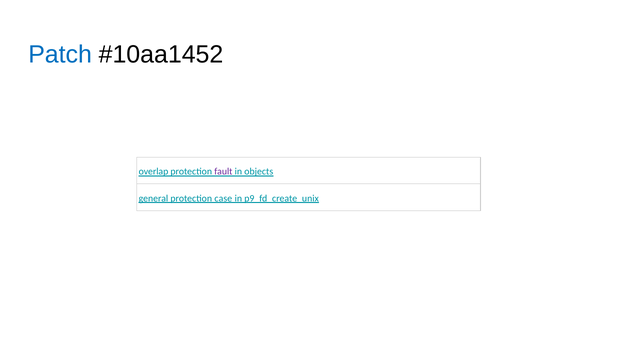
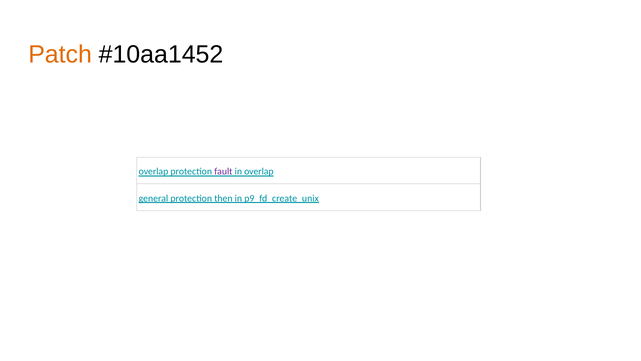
Patch colour: blue -> orange
in objects: objects -> overlap
case: case -> then
